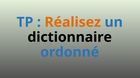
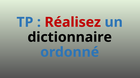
Réalisez colour: orange -> red
